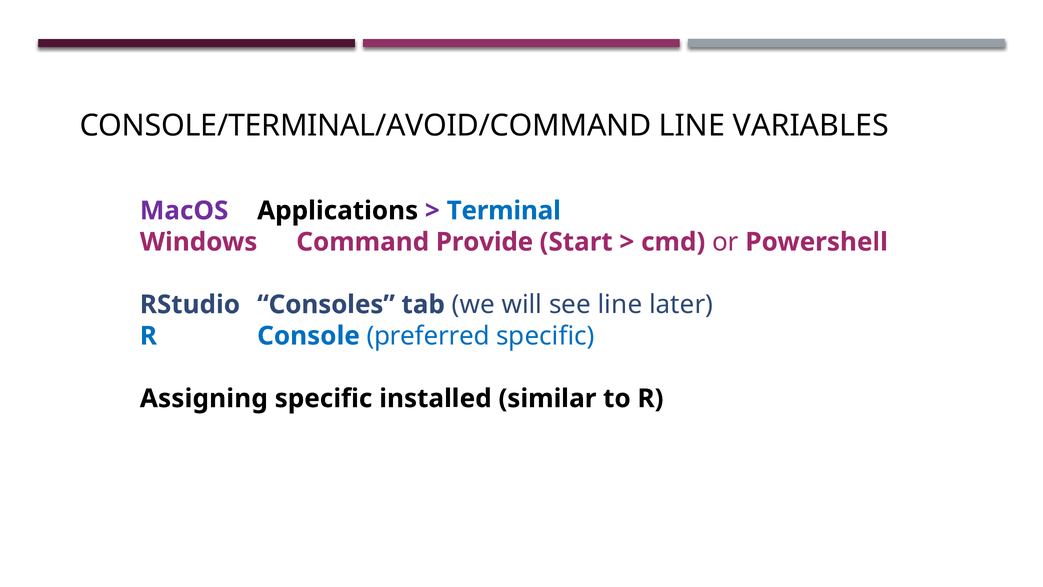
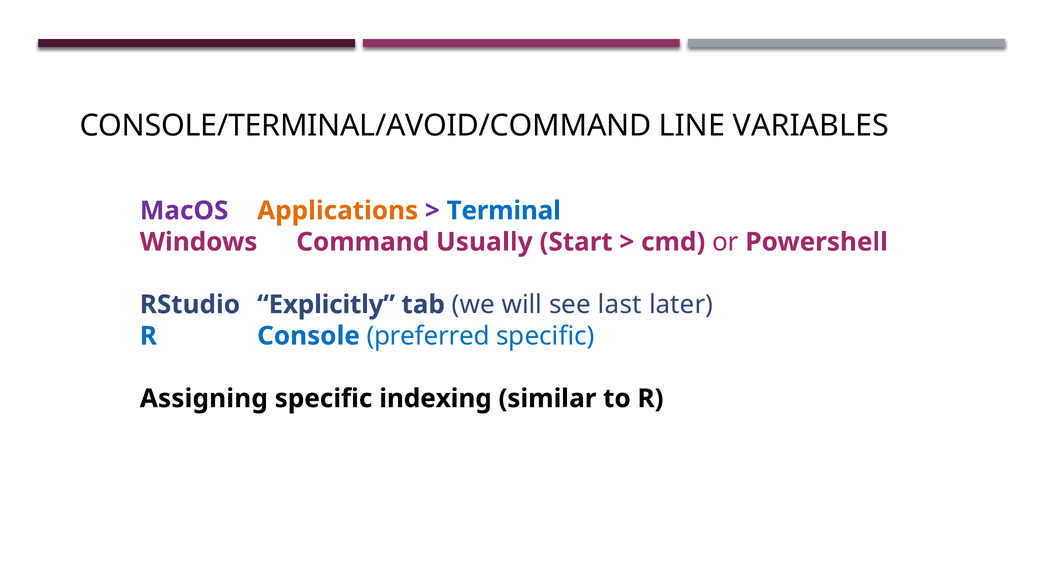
Applications colour: black -> orange
Provide: Provide -> Usually
Consoles: Consoles -> Explicitly
see line: line -> last
installed: installed -> indexing
